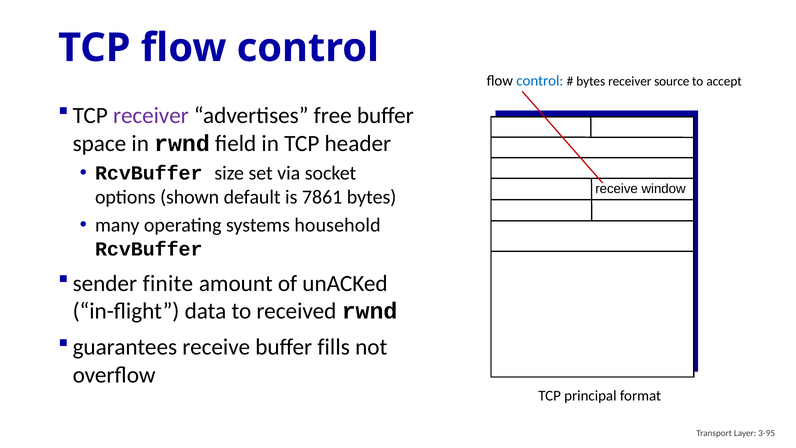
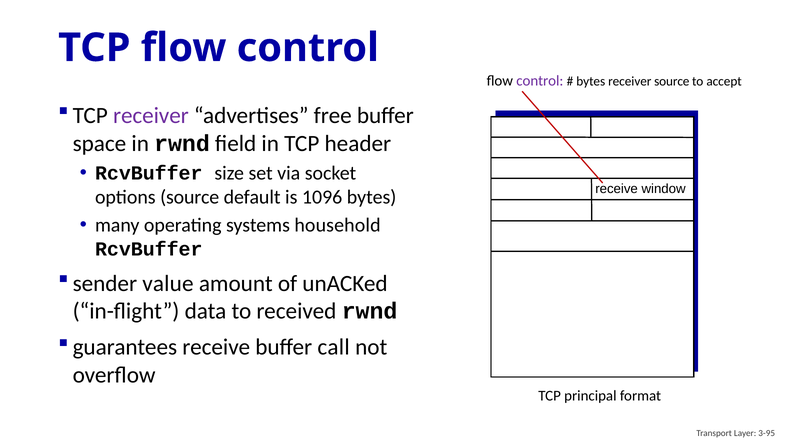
control at (540, 81) colour: blue -> purple
options shown: shown -> source
7861: 7861 -> 1096
finite: finite -> value
fills: fills -> call
